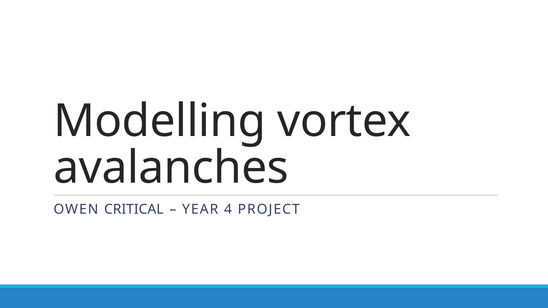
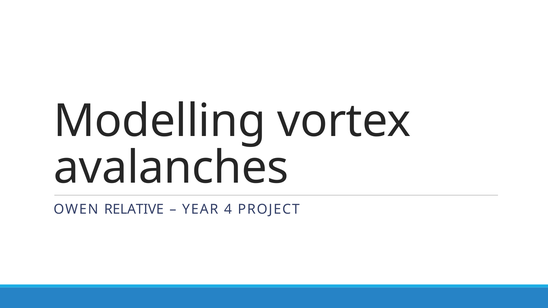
CRITICAL: CRITICAL -> RELATIVE
